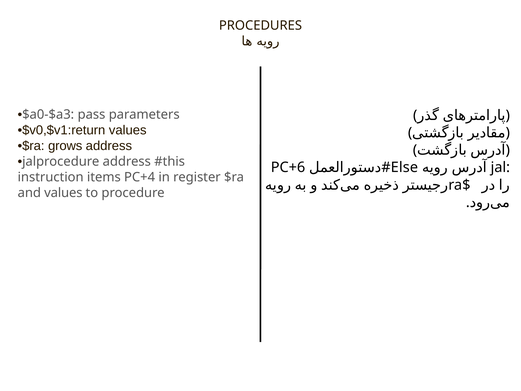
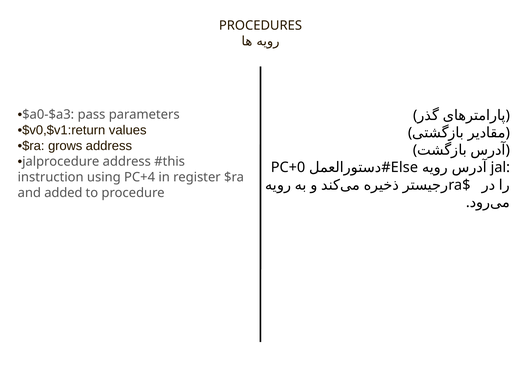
PC+6: PC+6 -> PC+0
items: items -> using
and values: values -> added
